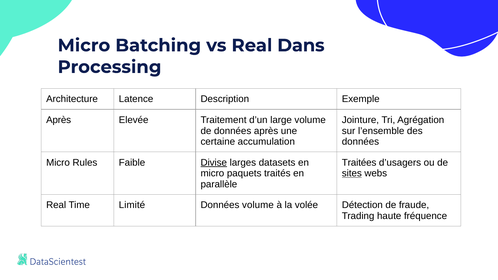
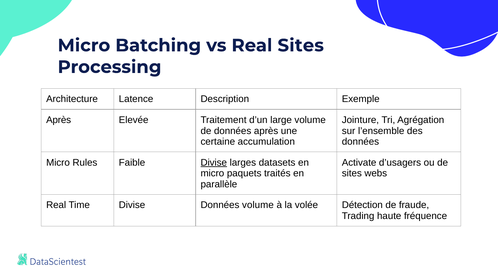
Real Dans: Dans -> Sites
Traitées: Traitées -> Activate
sites at (352, 173) underline: present -> none
Time Limité: Limité -> Divise
